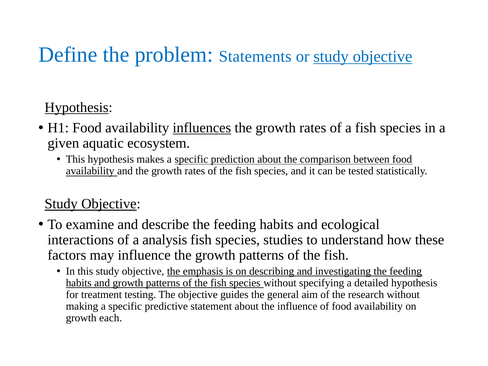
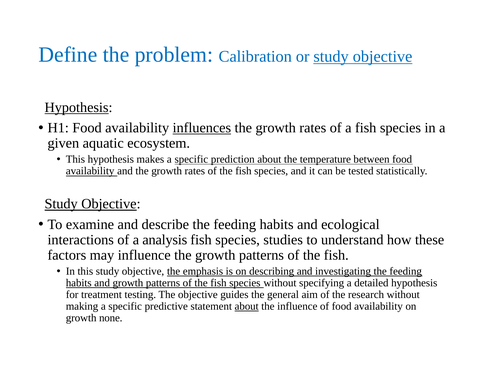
Statements: Statements -> Calibration
comparison: comparison -> temperature
about at (247, 306) underline: none -> present
each: each -> none
